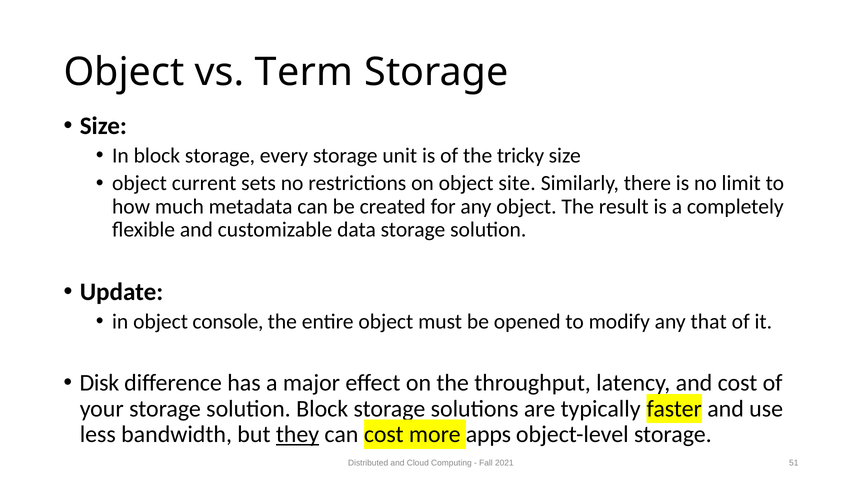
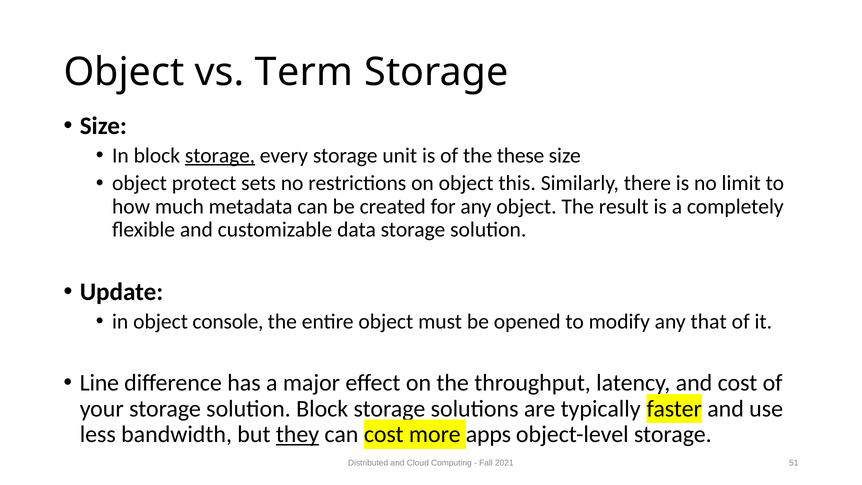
storage at (220, 155) underline: none -> present
tricky: tricky -> these
current: current -> protect
site: site -> this
Disk: Disk -> Line
